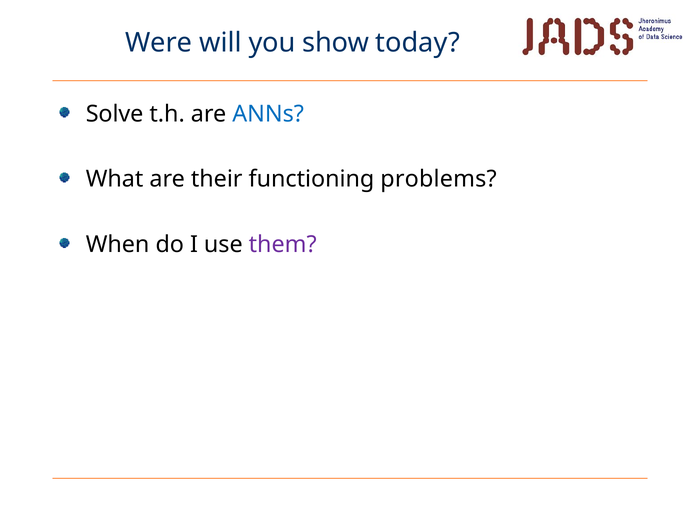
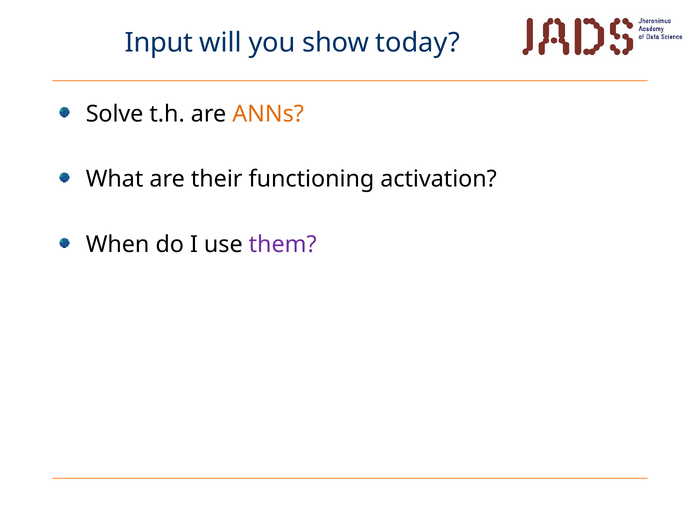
Were: Were -> Input
ANNs colour: blue -> orange
problems: problems -> activation
